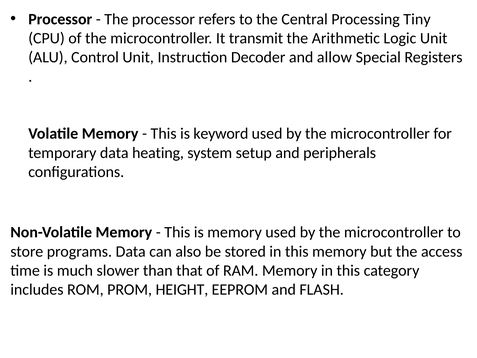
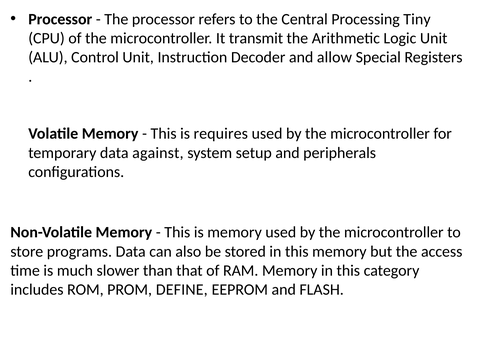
keyword: keyword -> requires
heating: heating -> against
HEIGHT: HEIGHT -> DEFINE
